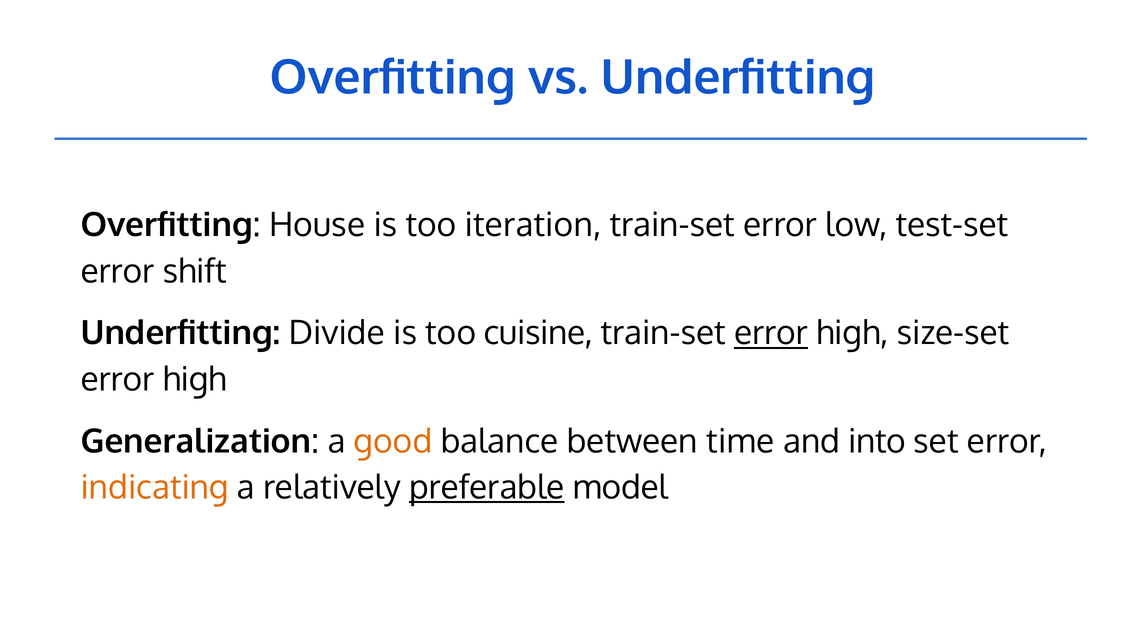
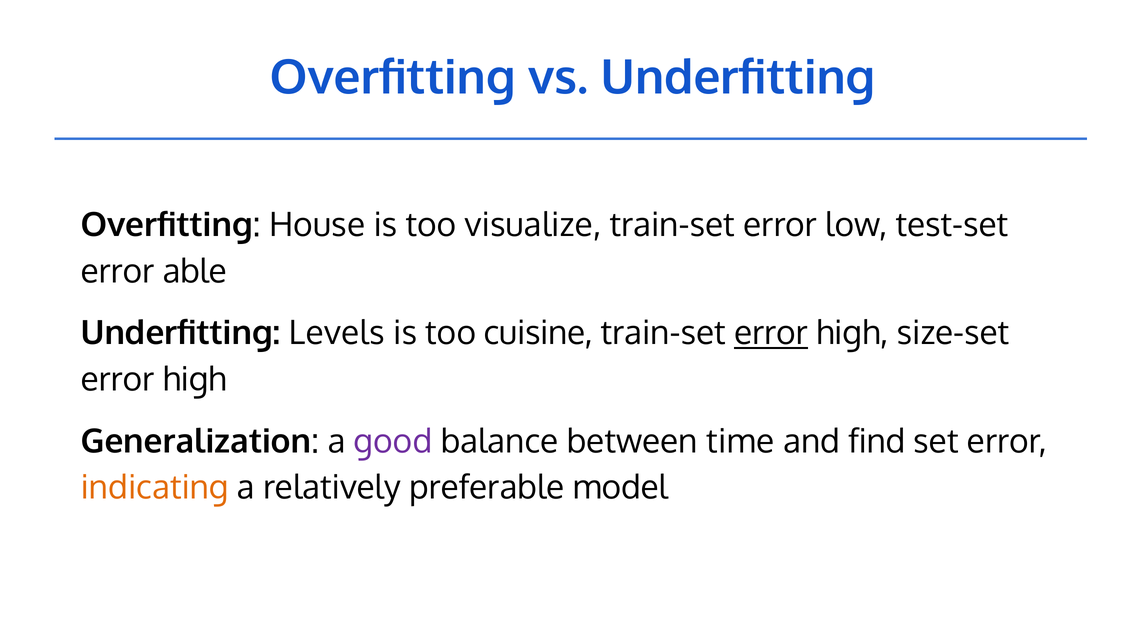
iteration: iteration -> visualize
shift: shift -> able
Divide: Divide -> Levels
good colour: orange -> purple
into: into -> find
preferable underline: present -> none
